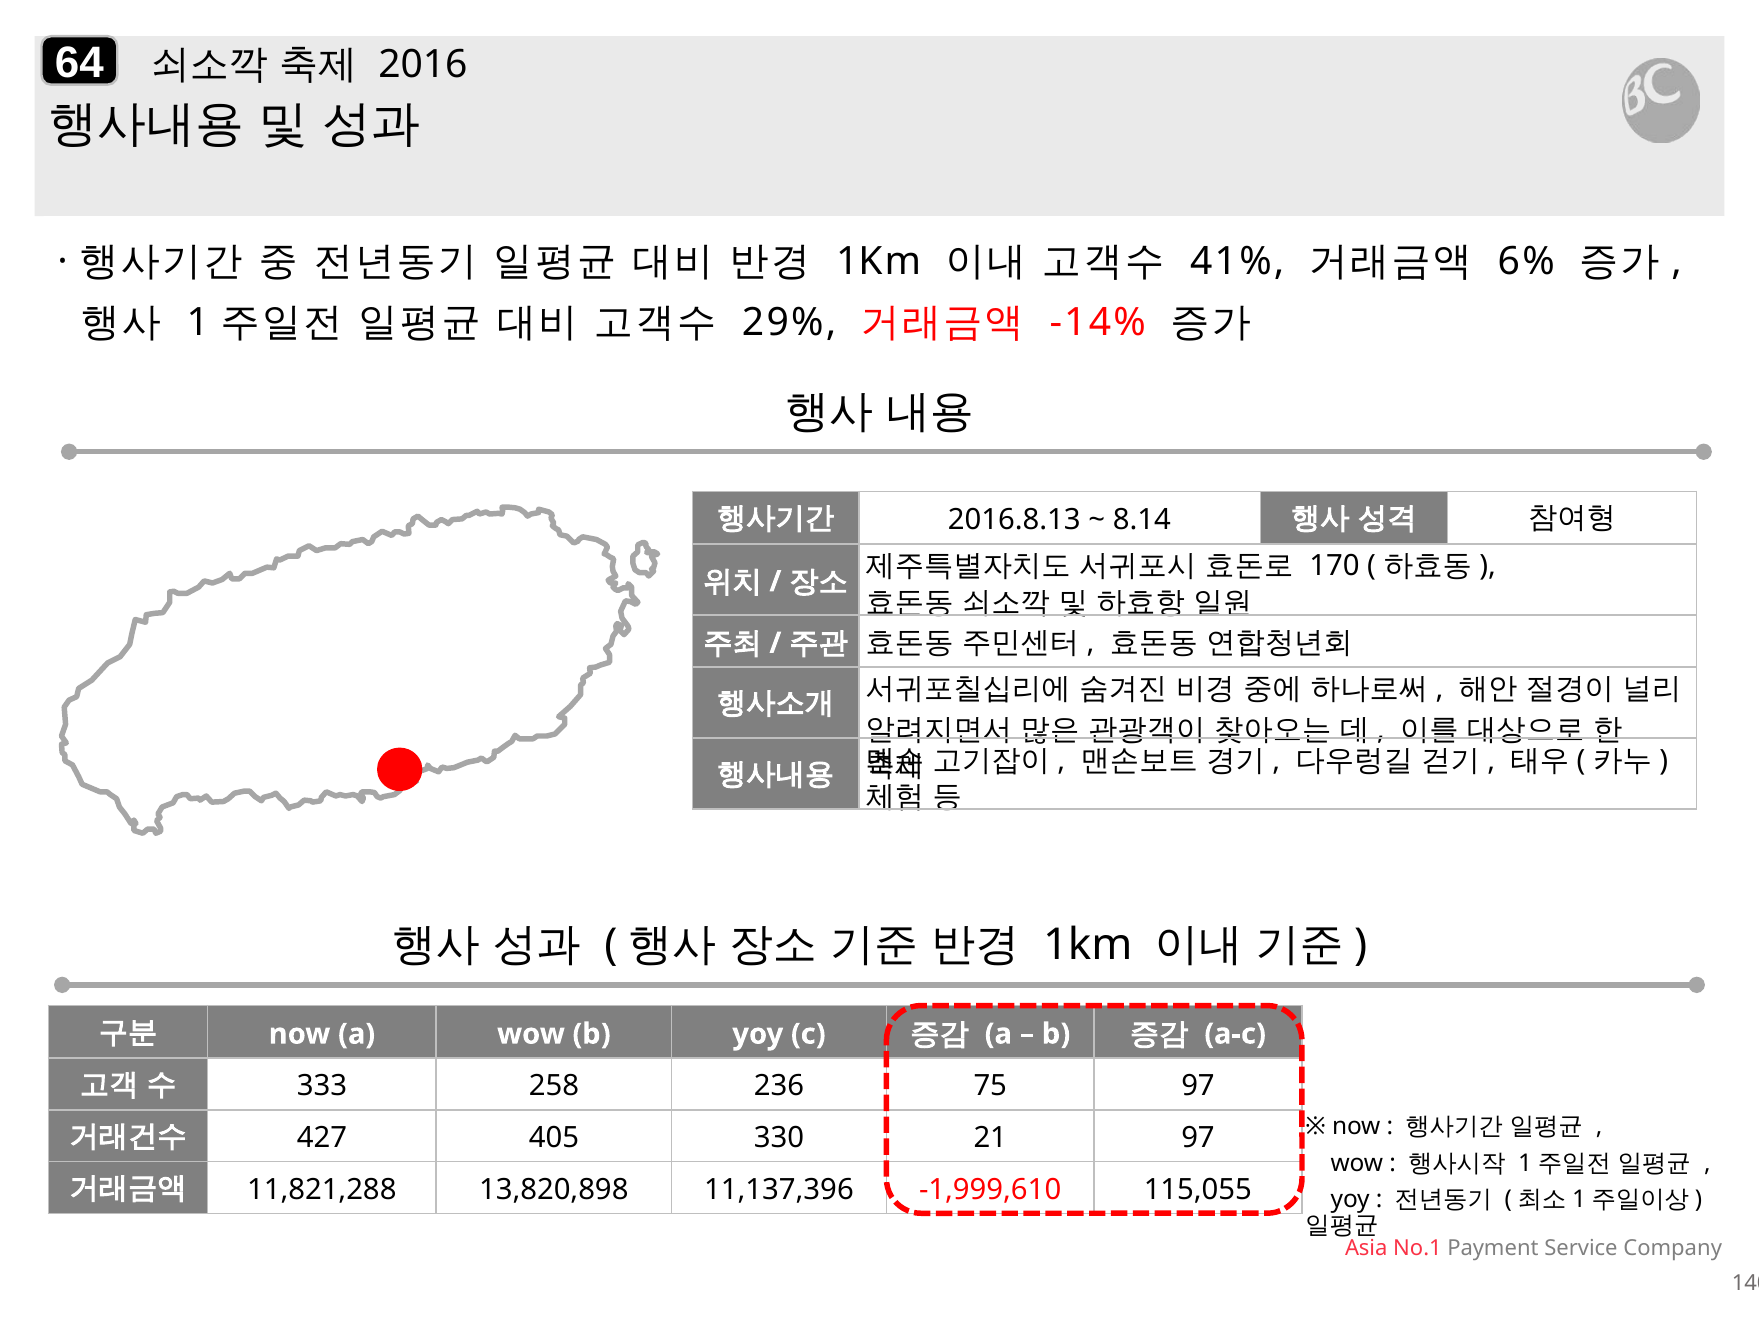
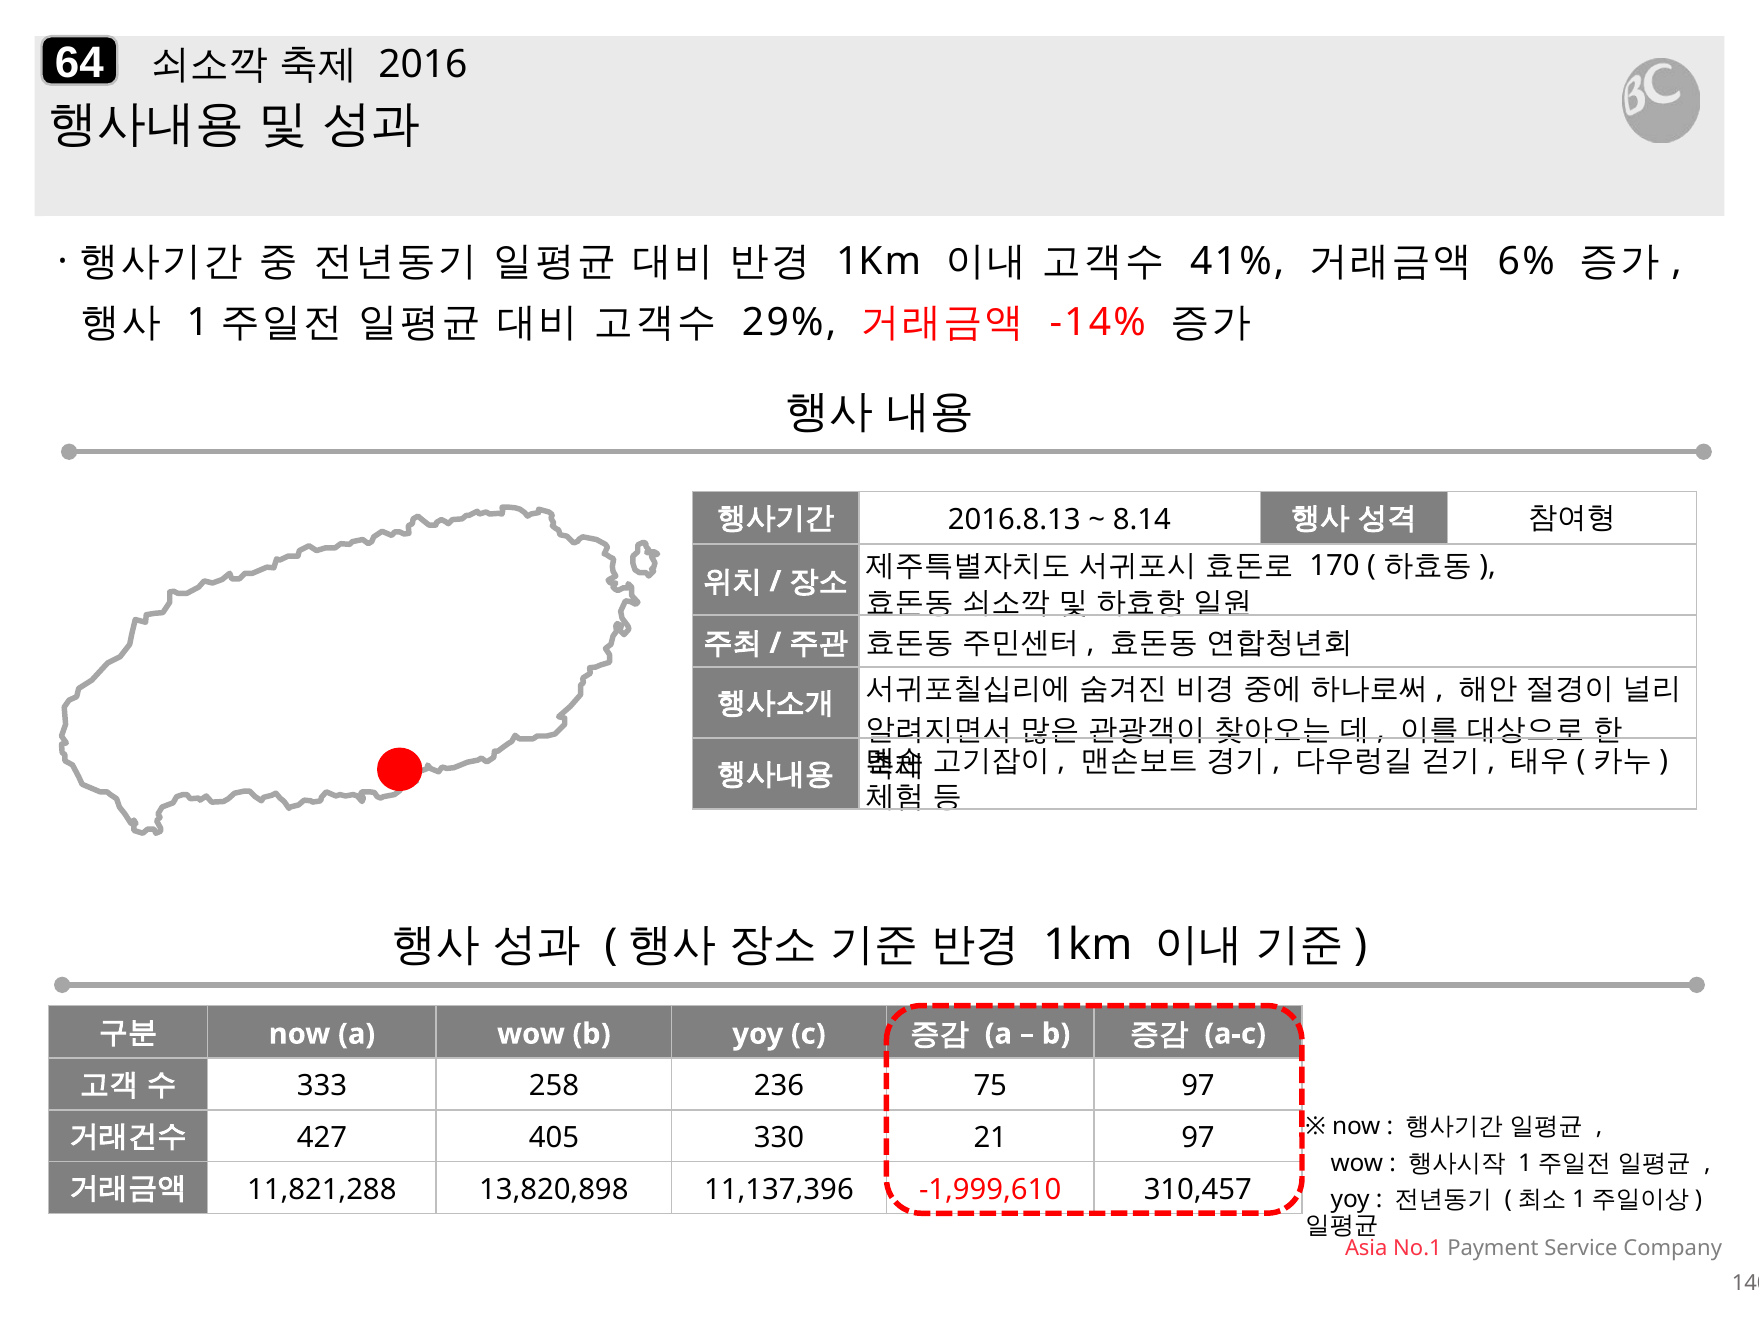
115,055: 115,055 -> 310,457
